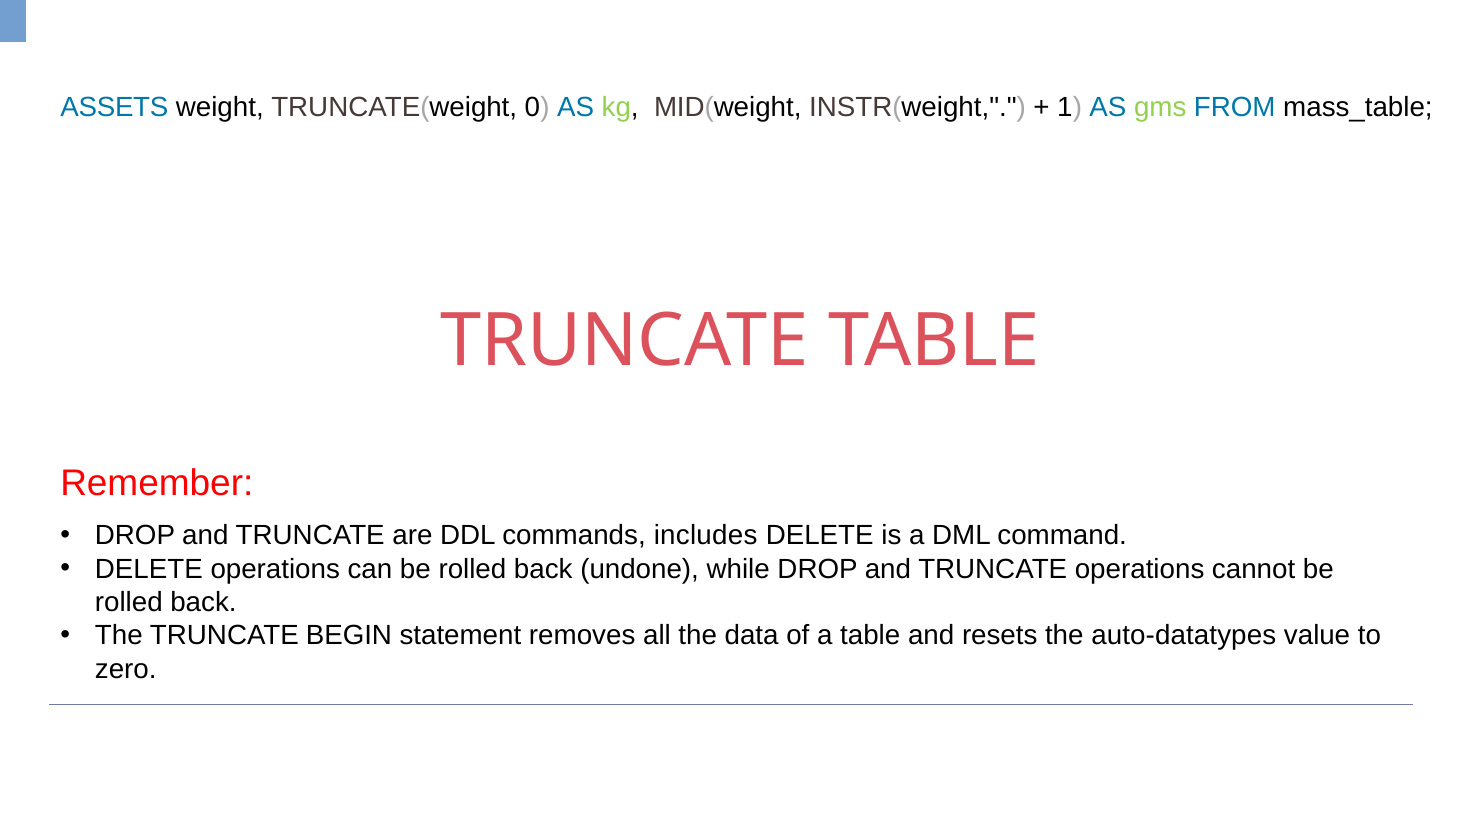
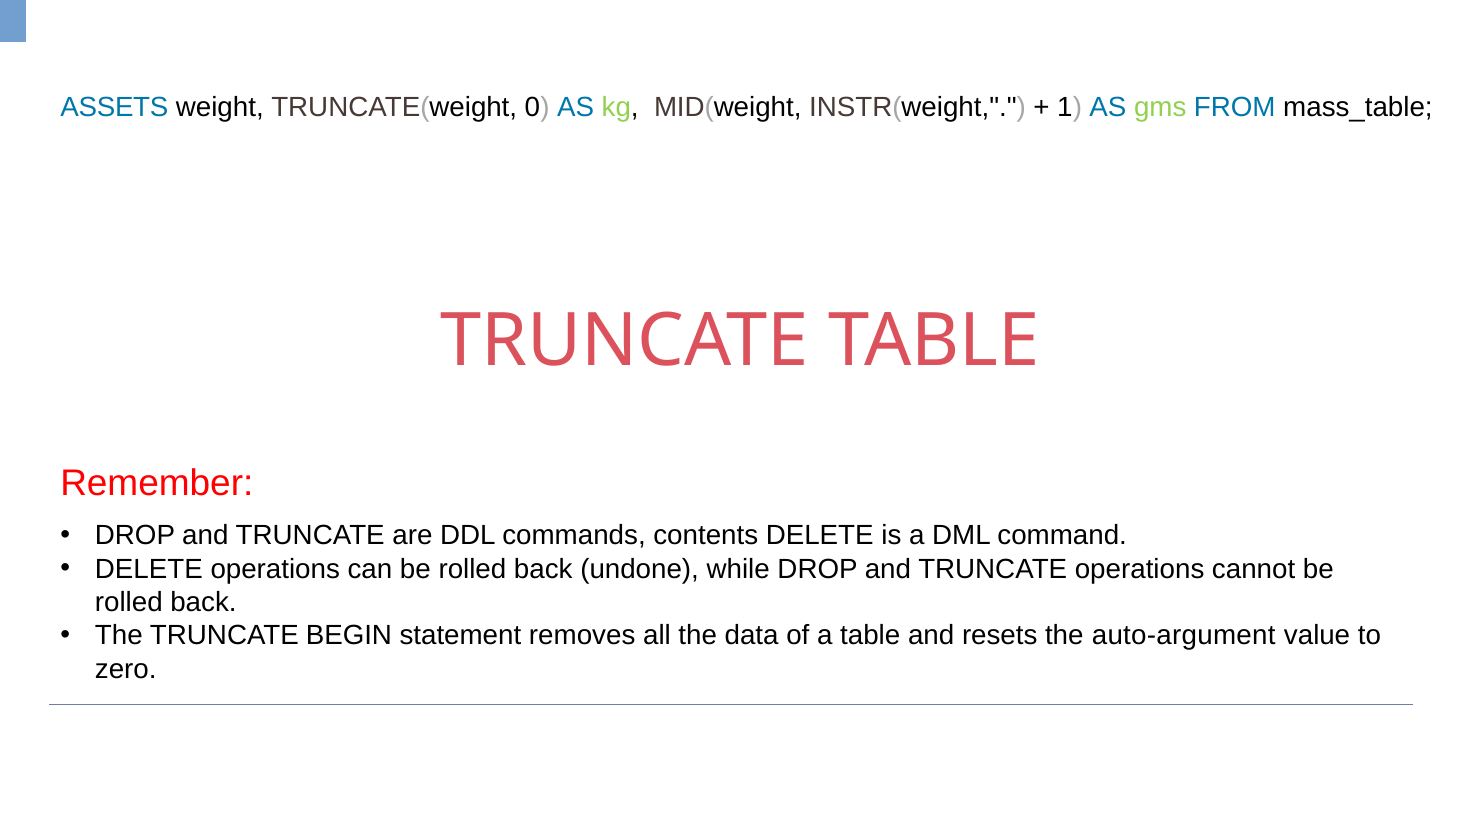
includes: includes -> contents
auto-datatypes: auto-datatypes -> auto-argument
